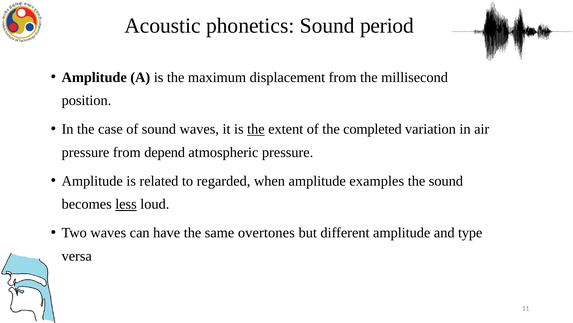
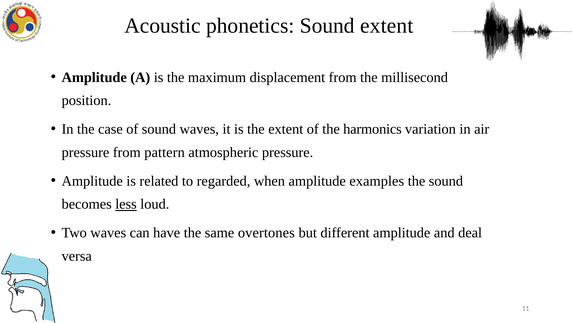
Sound period: period -> extent
the at (256, 129) underline: present -> none
completed: completed -> harmonics
depend: depend -> pattern
type: type -> deal
